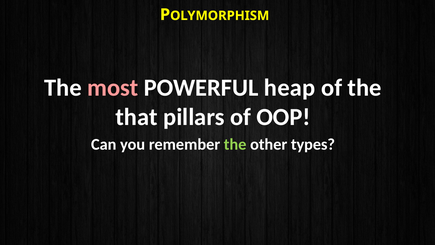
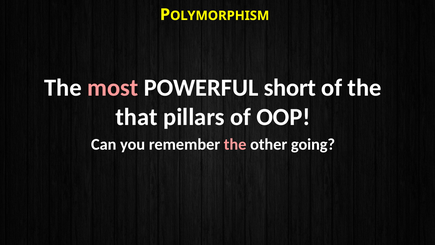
heap: heap -> short
the at (235, 144) colour: light green -> pink
types: types -> going
